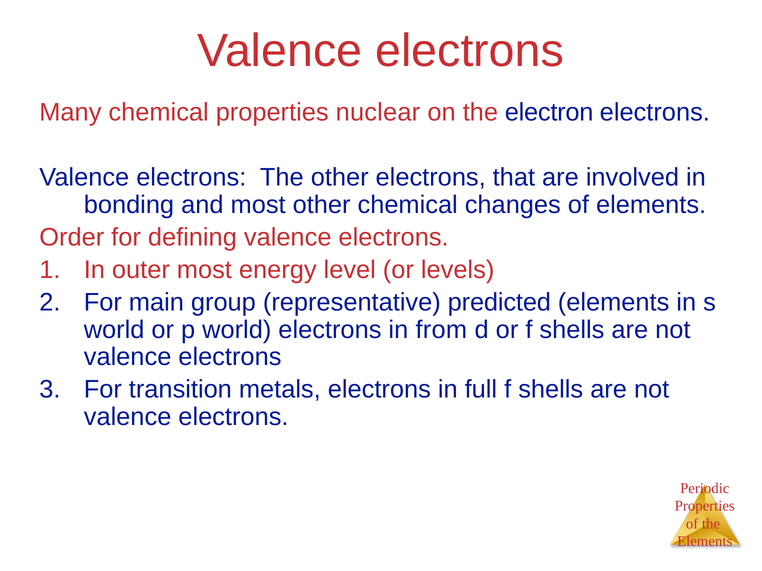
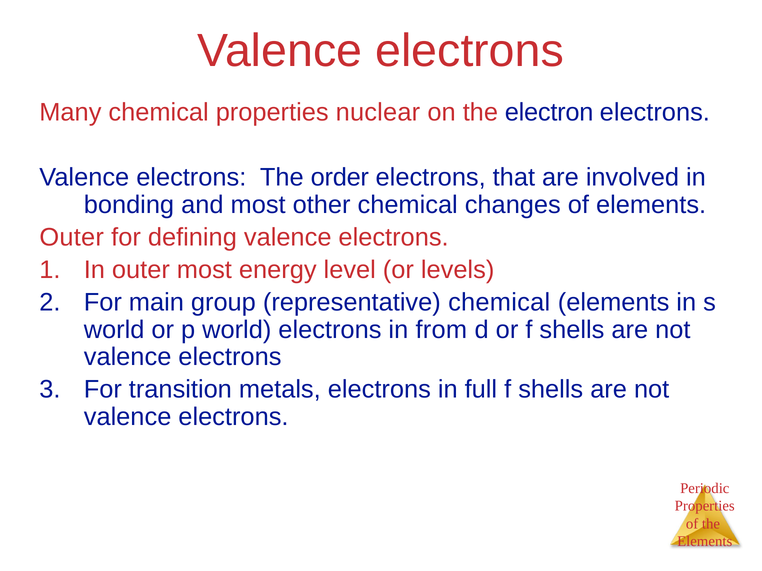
The other: other -> order
Order at (72, 238): Order -> Outer
representative predicted: predicted -> chemical
